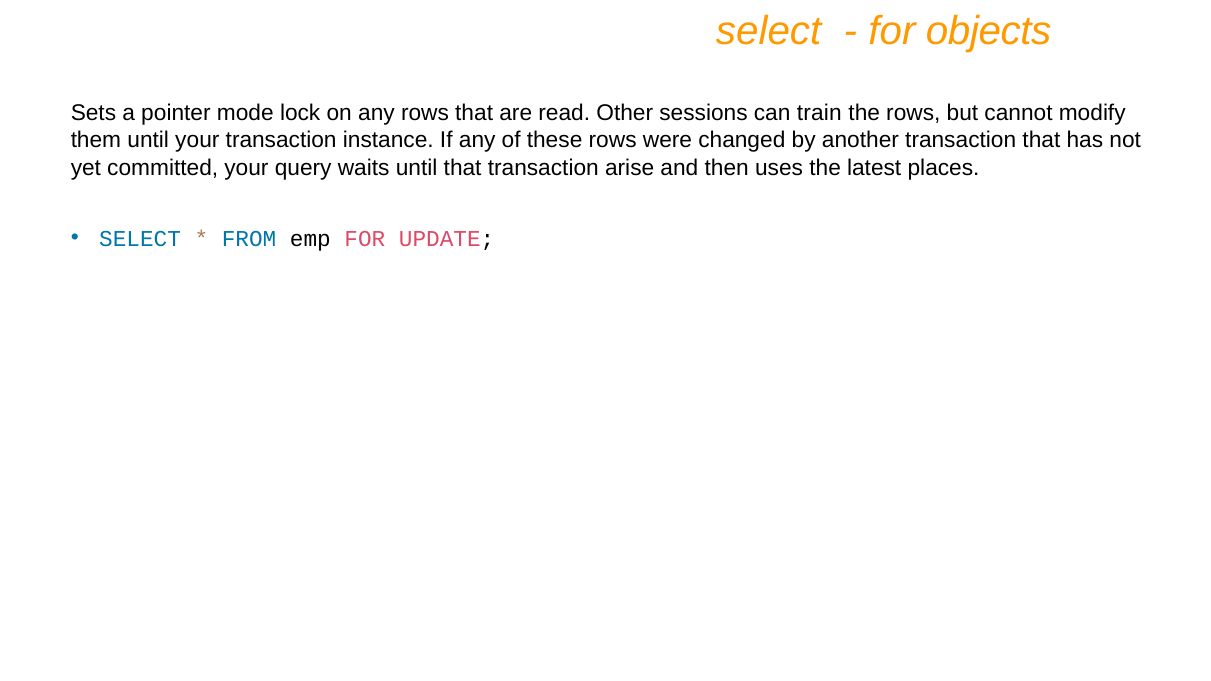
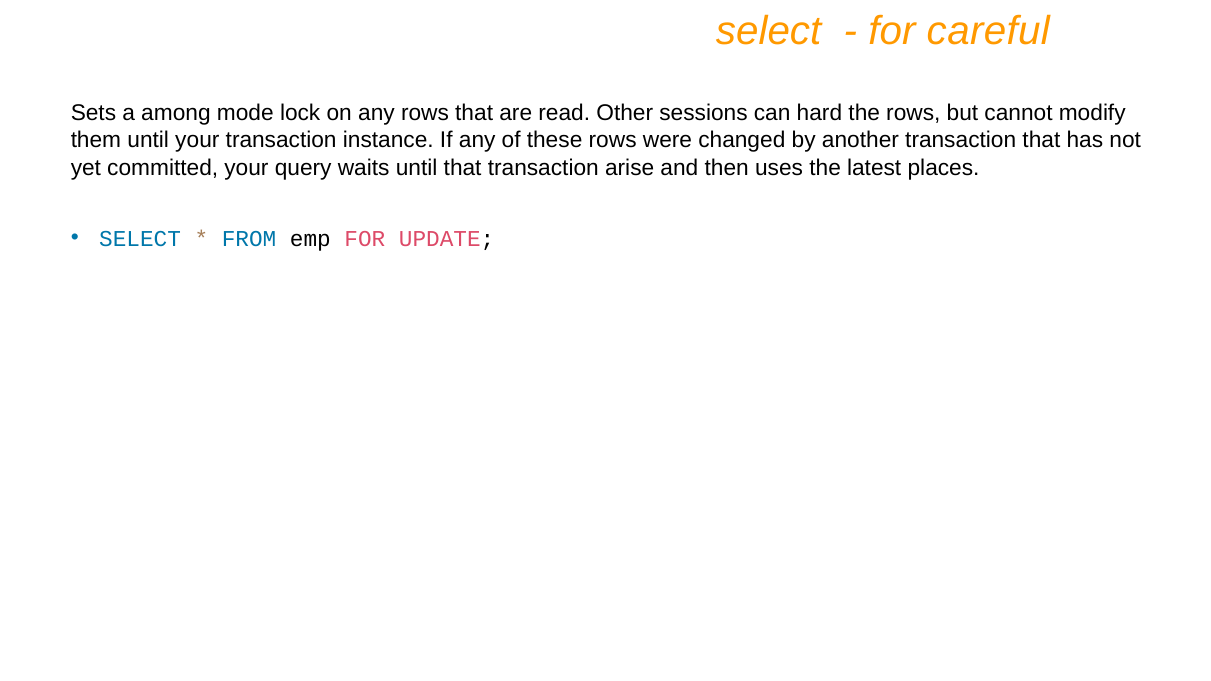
objects: objects -> careful
pointer: pointer -> among
train: train -> hard
